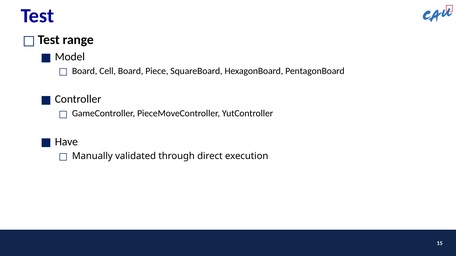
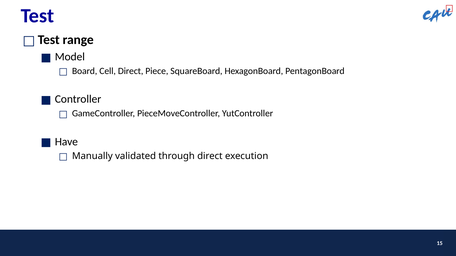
Cell Board: Board -> Direct
